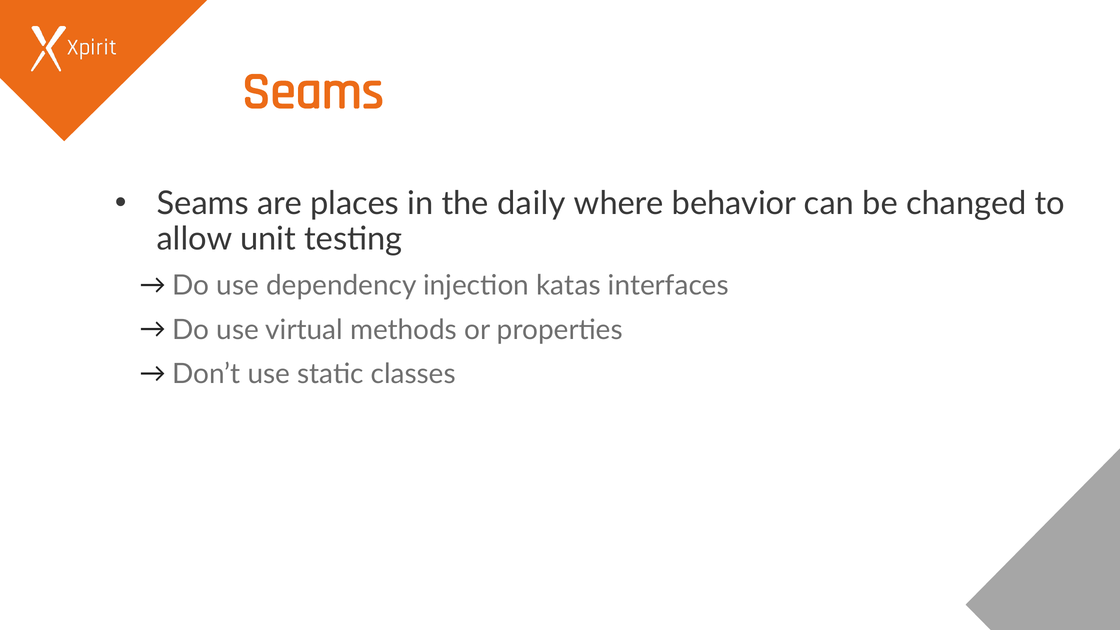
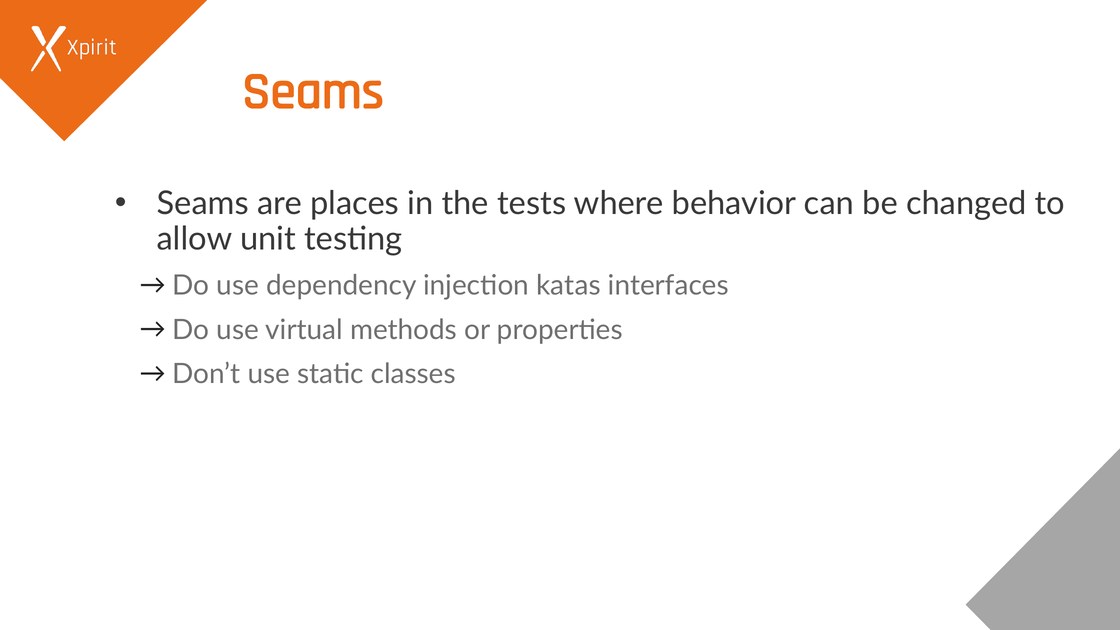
daily: daily -> tests
